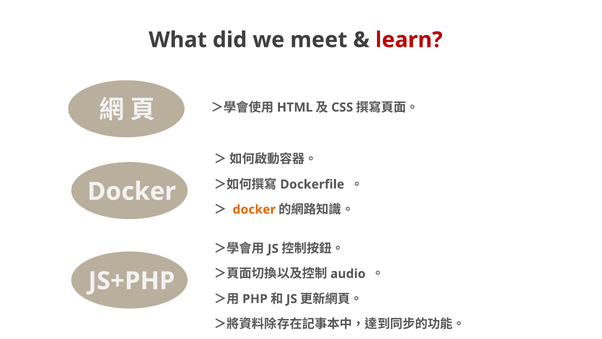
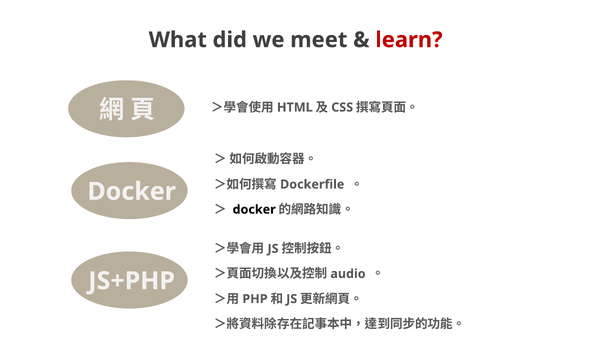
docker at (254, 209) colour: orange -> black
